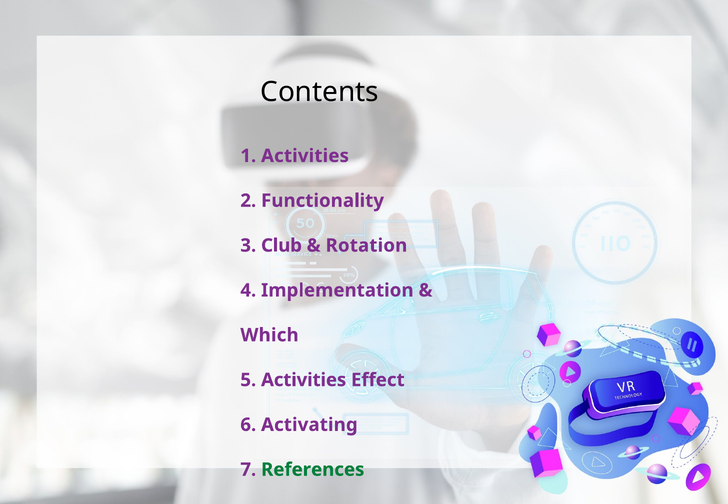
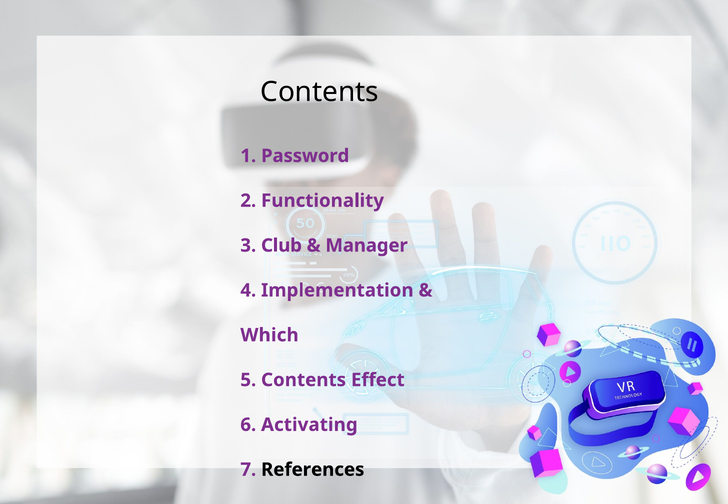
1 Activities: Activities -> Password
Rotation: Rotation -> Manager
5 Activities: Activities -> Contents
References colour: green -> black
